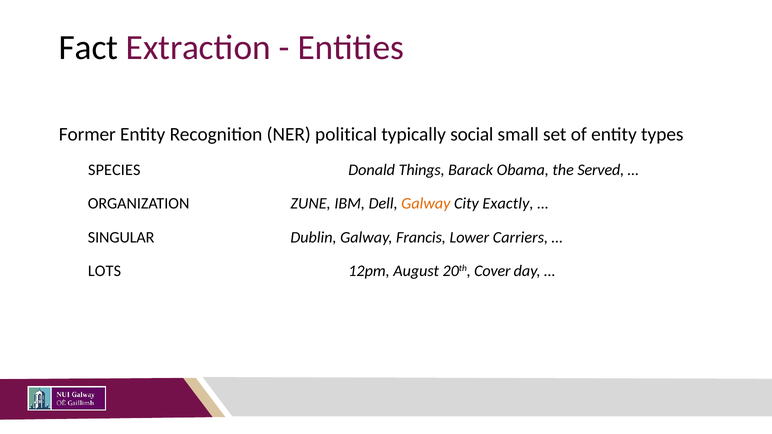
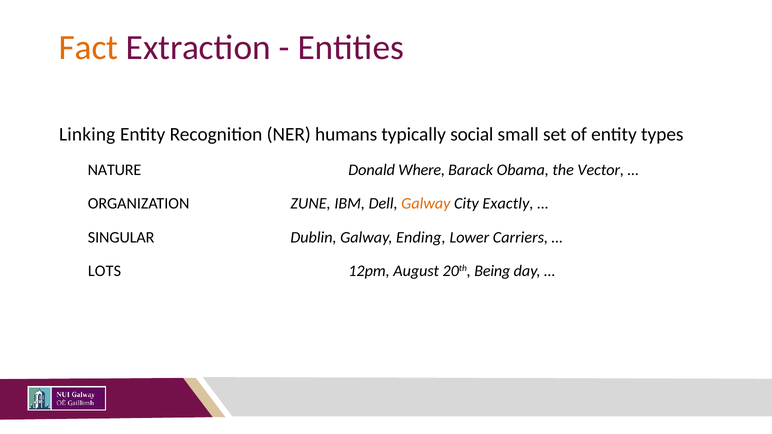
Fact colour: black -> orange
Former: Former -> Linking
political: political -> humans
SPECIES: SPECIES -> NATURE
Things: Things -> Where
Served: Served -> Vector
Francis: Francis -> Ending
Cover: Cover -> Being
